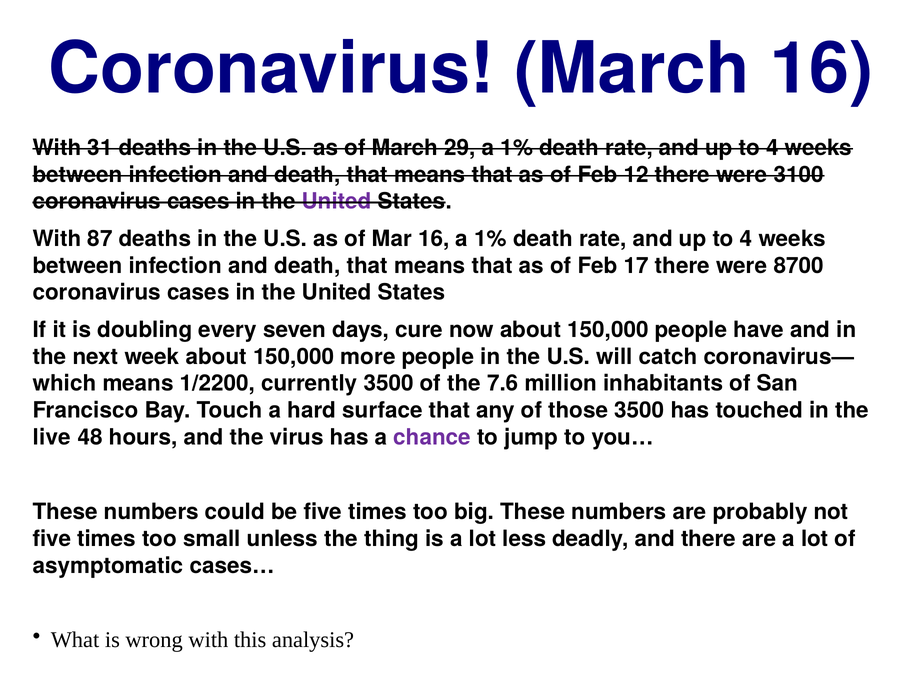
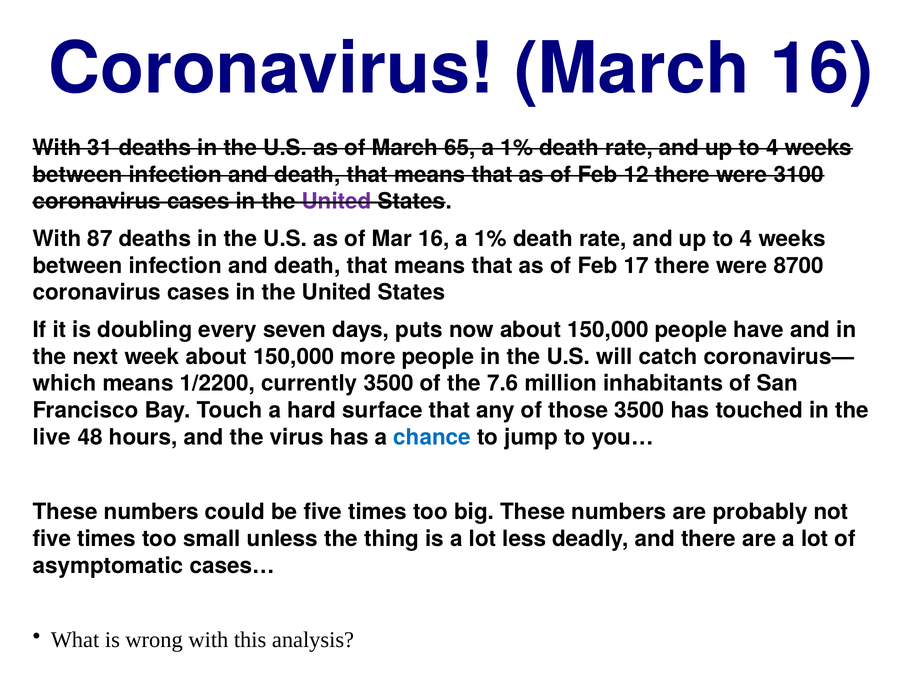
29: 29 -> 65
cure: cure -> puts
chance colour: purple -> blue
